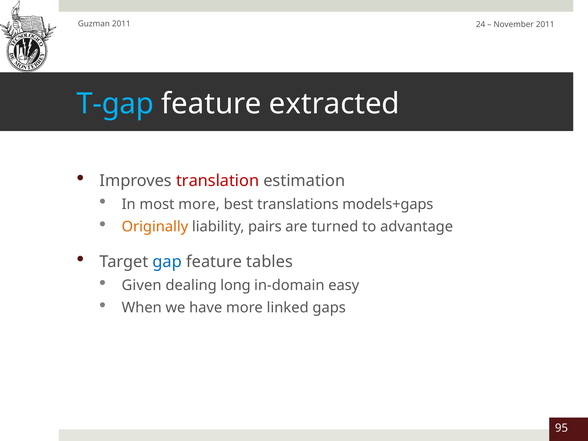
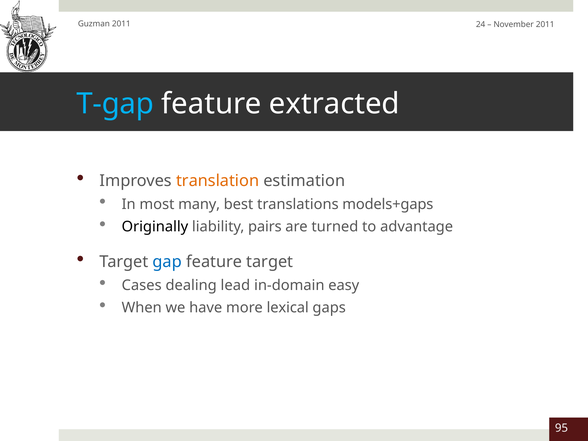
translation colour: red -> orange
most more: more -> many
Originally colour: orange -> black
feature tables: tables -> target
Given: Given -> Cases
long: long -> lead
linked: linked -> lexical
